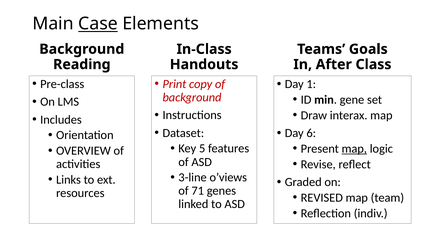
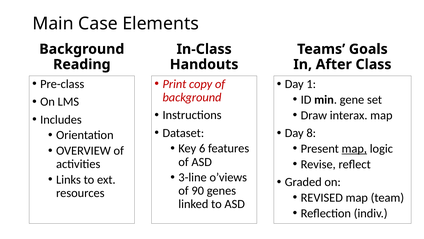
Case underline: present -> none
6: 6 -> 8
5: 5 -> 6
71: 71 -> 90
